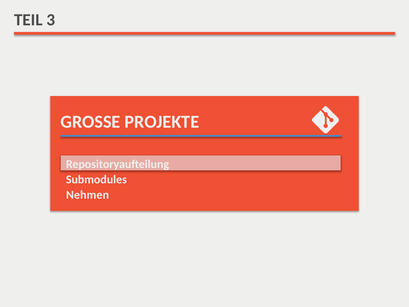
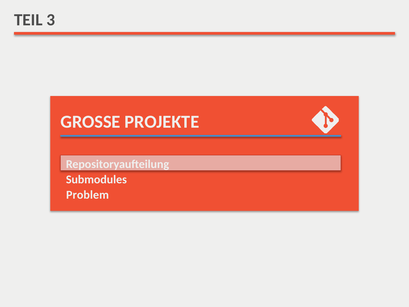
Nehmen: Nehmen -> Problem
